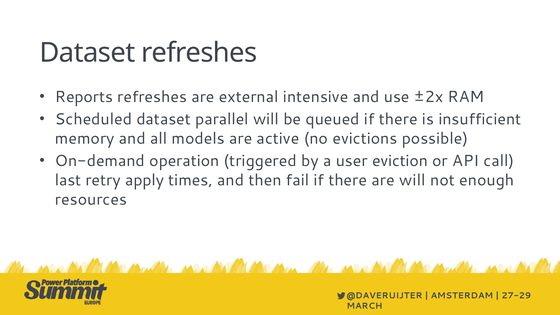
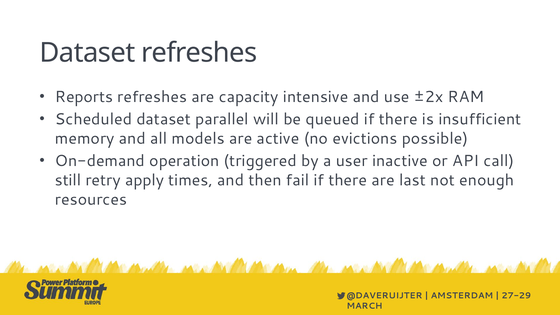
external: external -> capacity
eviction: eviction -> inactive
last: last -> still
are will: will -> last
